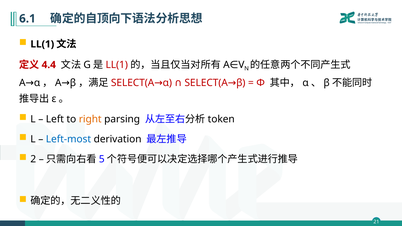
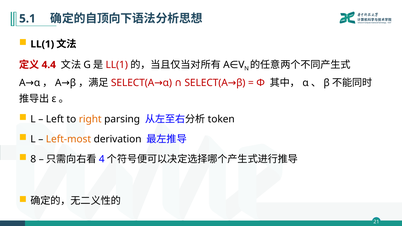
6.1: 6.1 -> 5.1
Left-most colour: blue -> orange
2: 2 -> 8
5: 5 -> 4
